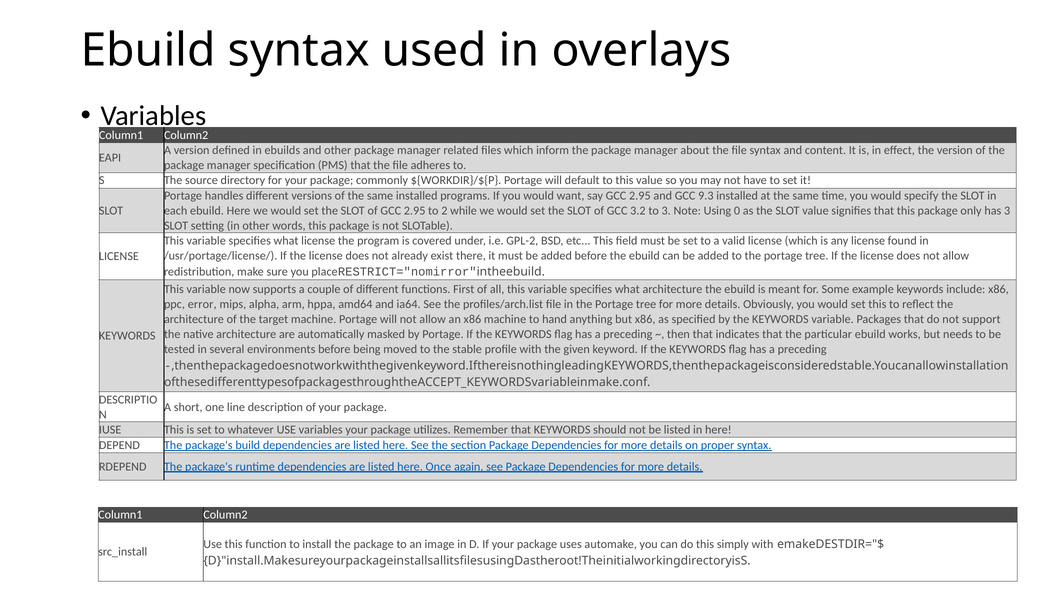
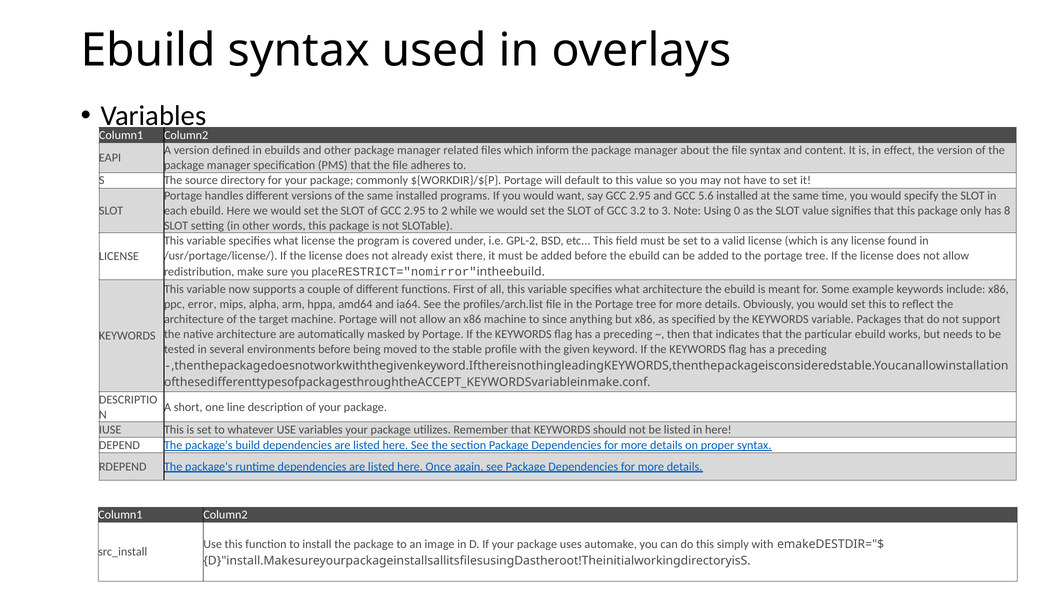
9.3: 9.3 -> 5.6
has 3: 3 -> 8
hand: hand -> since
